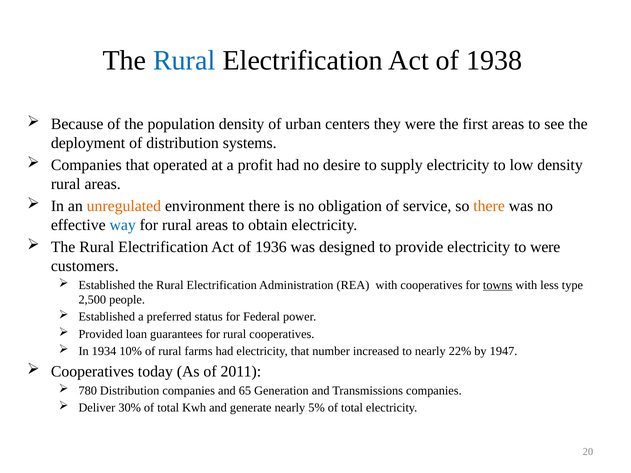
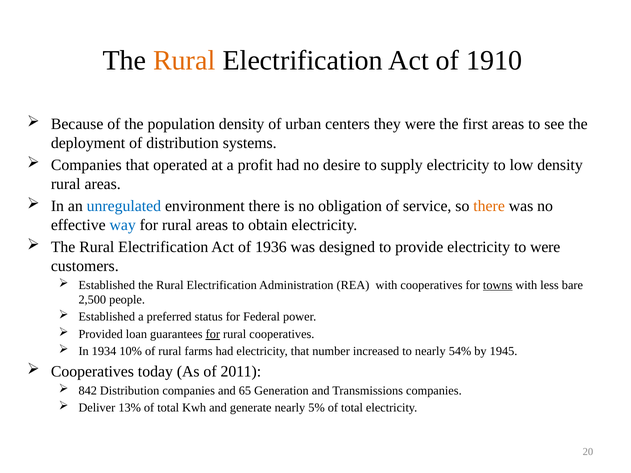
Rural at (184, 60) colour: blue -> orange
1938: 1938 -> 1910
unregulated colour: orange -> blue
type: type -> bare
for at (213, 334) underline: none -> present
22%: 22% -> 54%
1947: 1947 -> 1945
780: 780 -> 842
30%: 30% -> 13%
